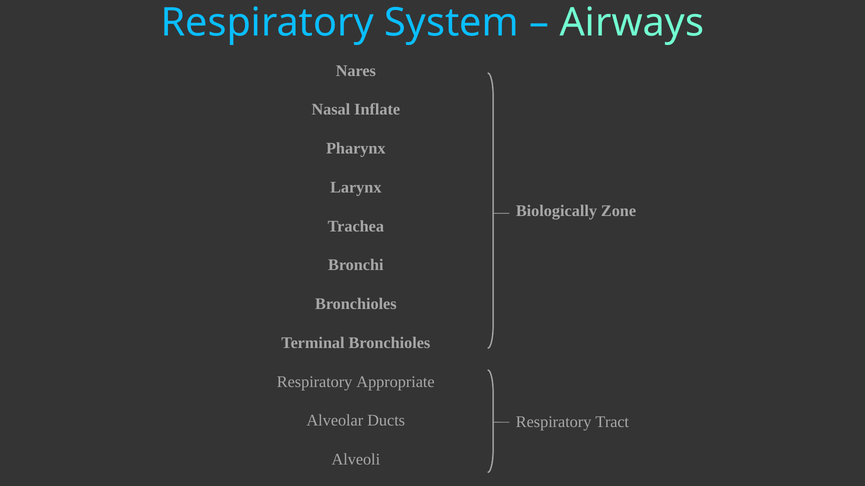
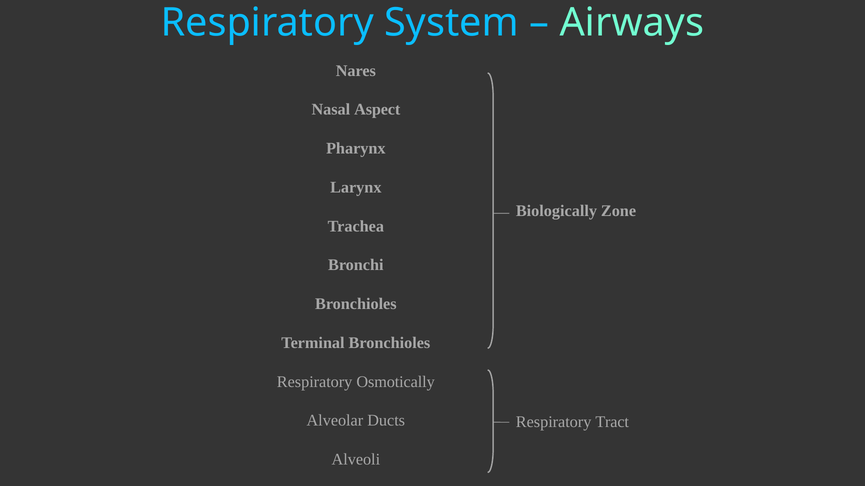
Inflate: Inflate -> Aspect
Appropriate: Appropriate -> Osmotically
